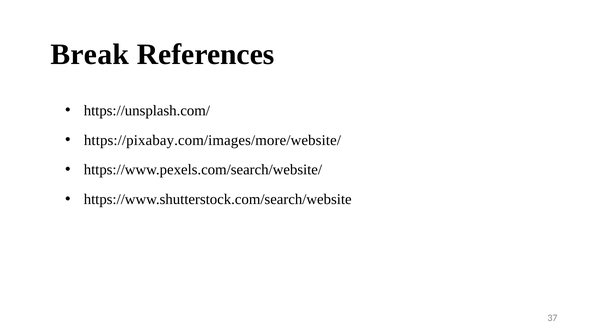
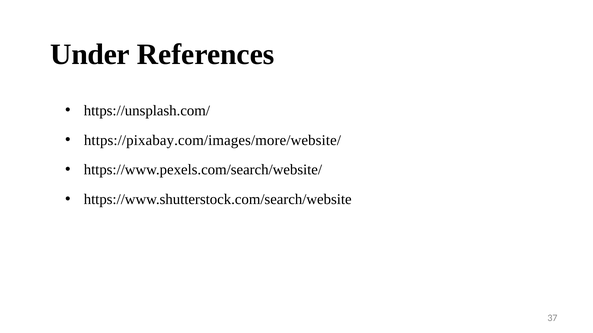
Break: Break -> Under
